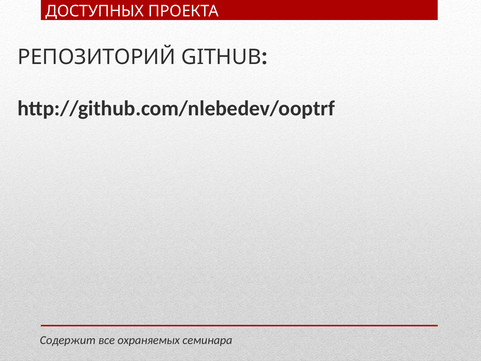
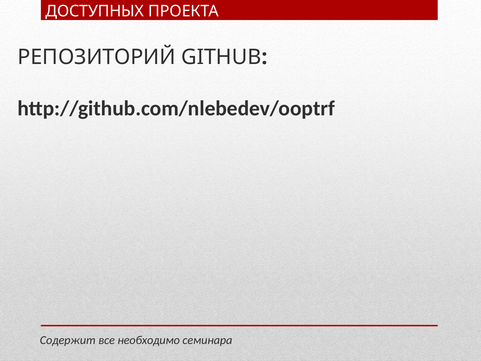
охраняемых: охраняемых -> необходимо
